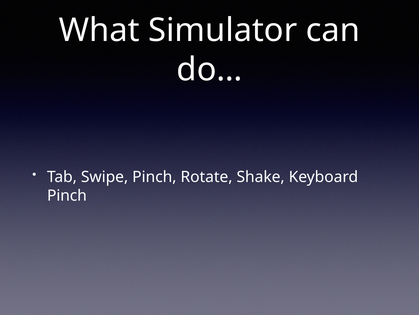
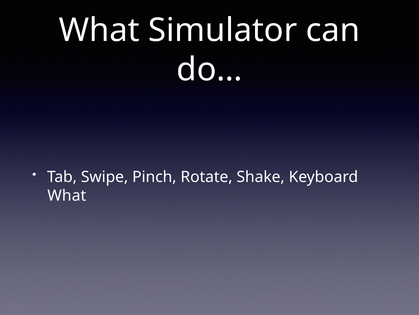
Pinch at (67, 195): Pinch -> What
